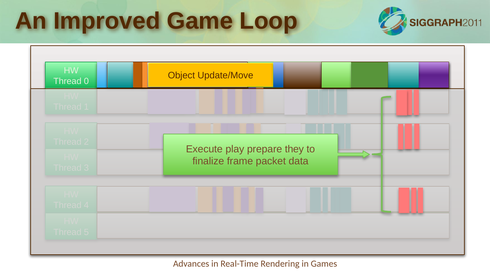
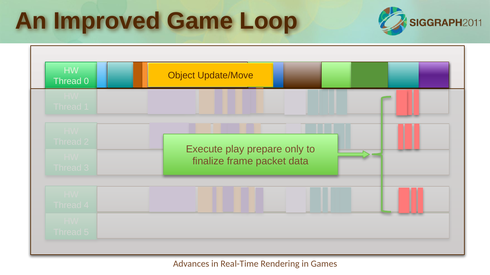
they: they -> only
